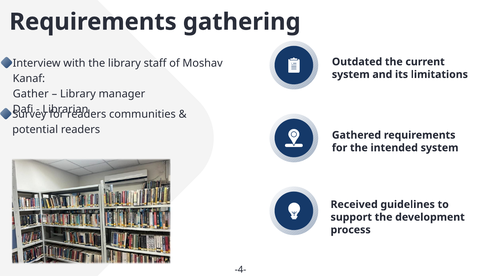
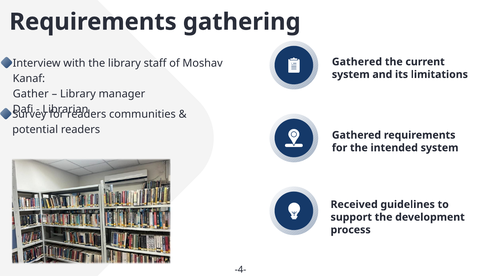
Outdated at (357, 62): Outdated -> Gathered
